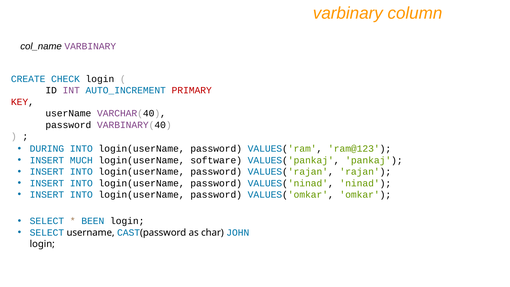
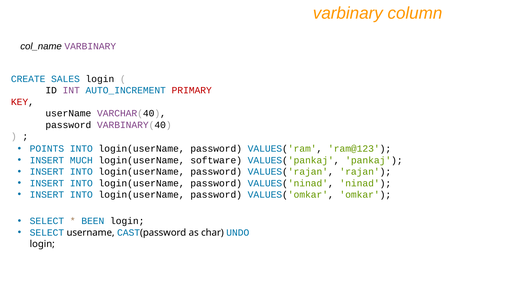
CHECK: CHECK -> SALES
DURING: DURING -> POINTS
JOHN: JOHN -> UNDO
